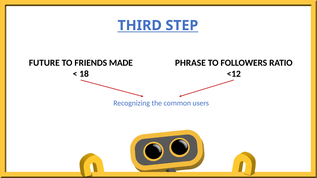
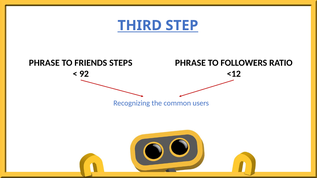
FUTURE at (44, 63): FUTURE -> PHRASE
MADE: MADE -> STEPS
18: 18 -> 92
